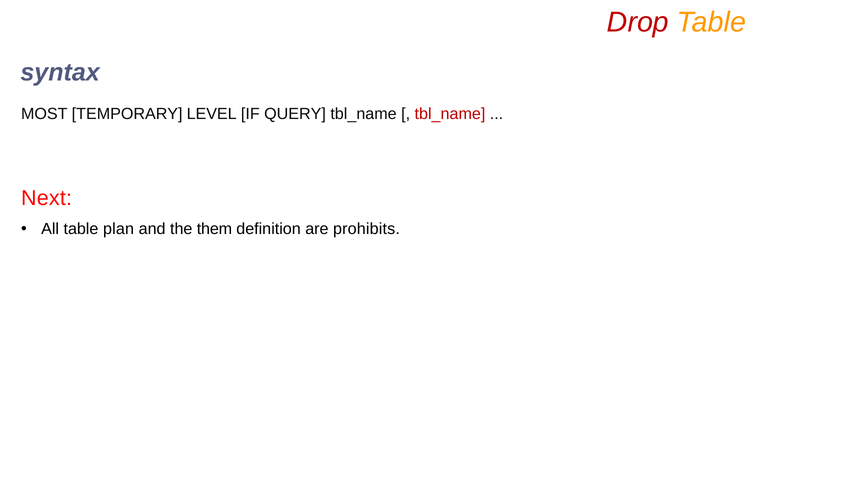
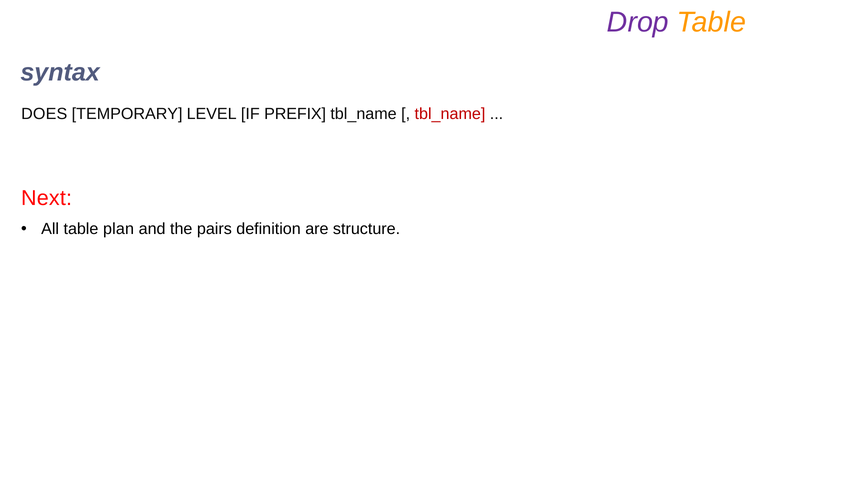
Drop colour: red -> purple
MOST: MOST -> DOES
QUERY: QUERY -> PREFIX
them: them -> pairs
prohibits: prohibits -> structure
